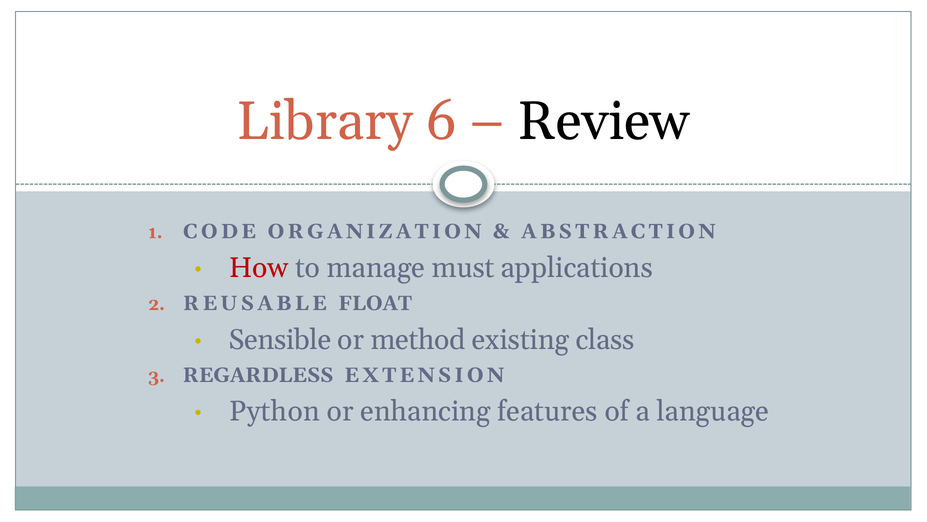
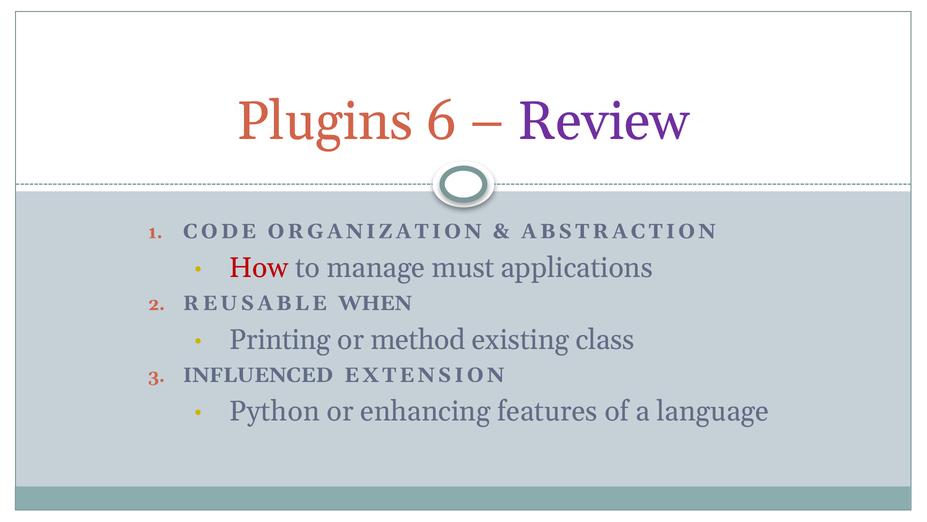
Library: Library -> Plugins
Review colour: black -> purple
FLOAT: FLOAT -> WHEN
Sensible: Sensible -> Printing
REGARDLESS: REGARDLESS -> INFLUENCED
